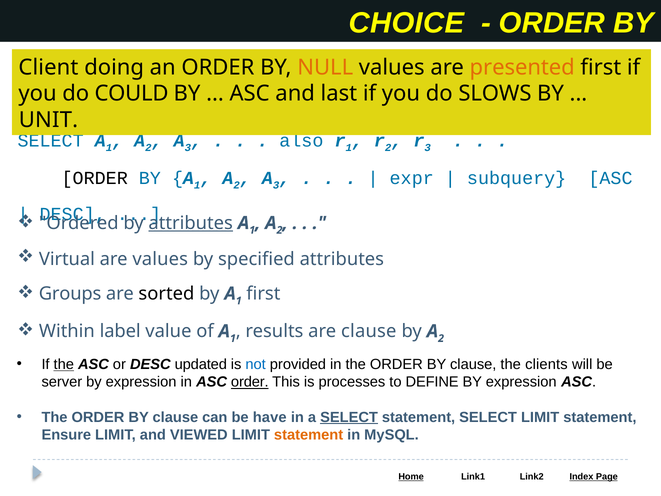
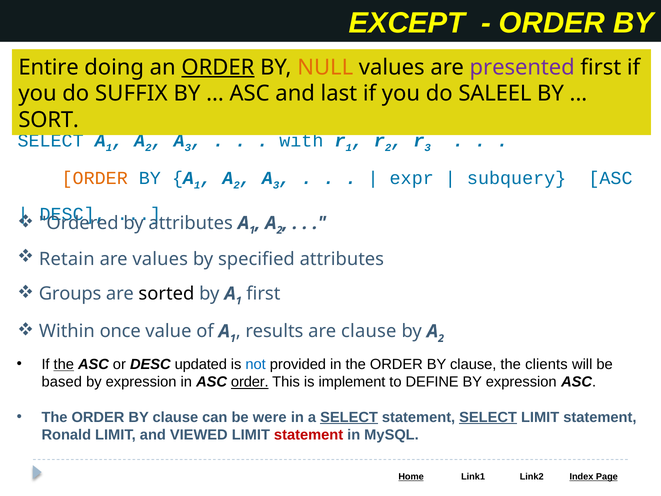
CHOICE: CHOICE -> EXCEPT
Client: Client -> Entire
ORDER at (218, 67) underline: none -> present
presented colour: orange -> purple
COULD: COULD -> SUFFIX
SLOWS: SLOWS -> SALEEL
UNIT: UNIT -> SORT
also: also -> with
ORDER at (95, 178) colour: black -> orange
attributes at (191, 223) underline: present -> none
Virtual: Virtual -> Retain
label: label -> once
server: server -> based
processes: processes -> implement
have: have -> were
SELECT at (488, 417) underline: none -> present
Ensure: Ensure -> Ronald
statement at (309, 435) colour: orange -> red
